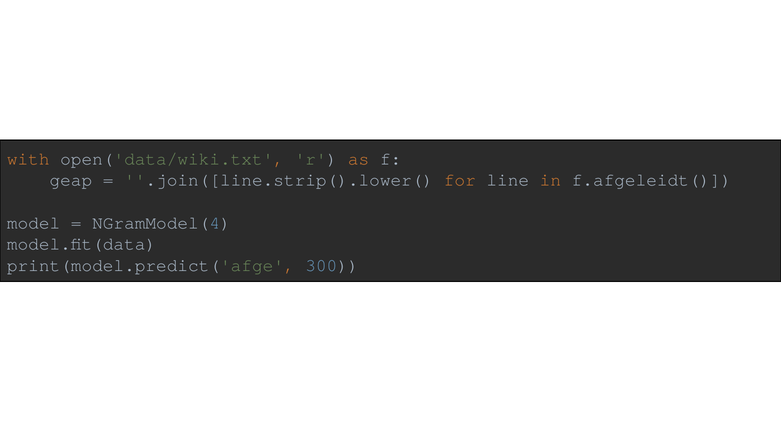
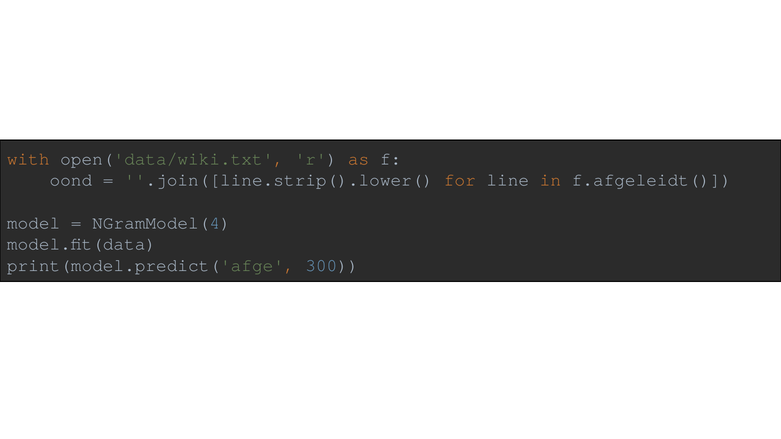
geap: geap -> oond
